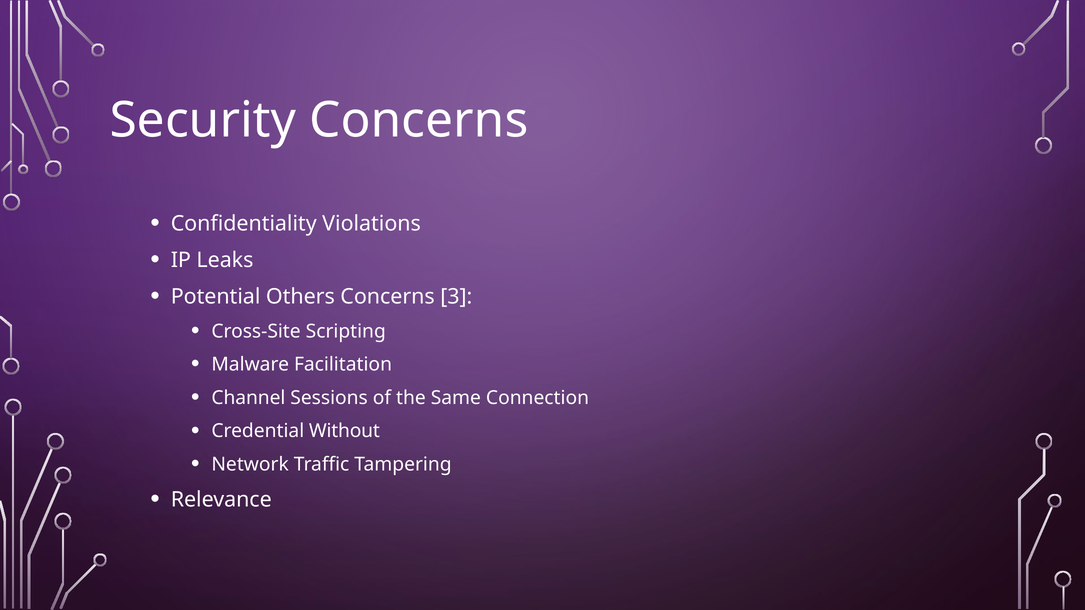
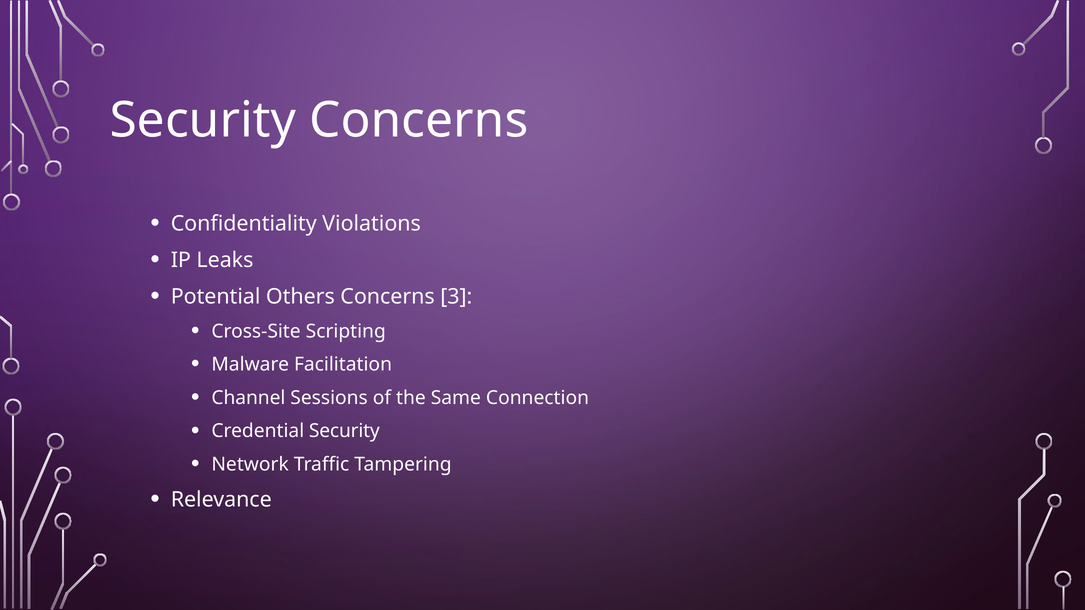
Credential Without: Without -> Security
